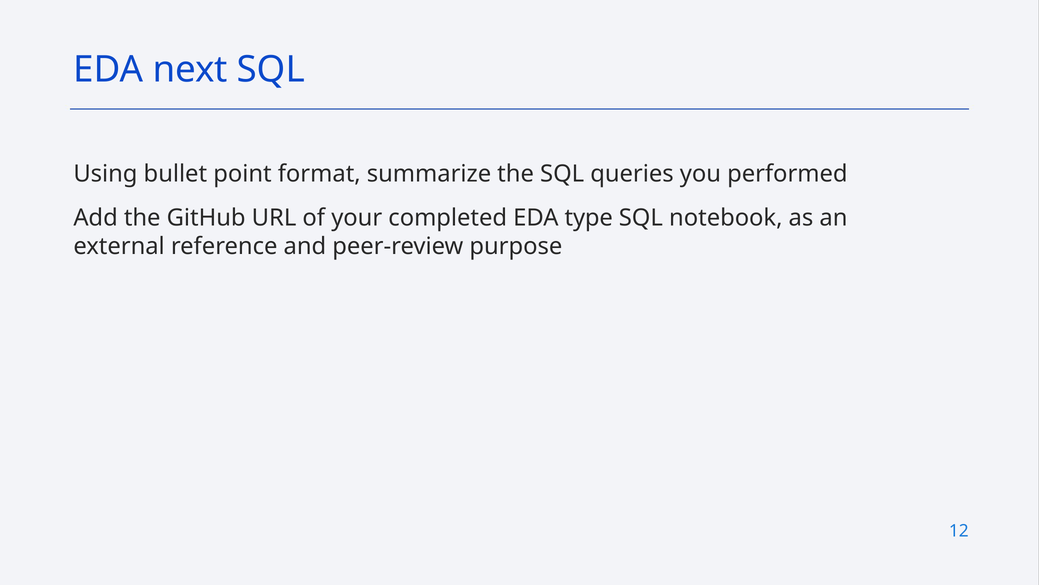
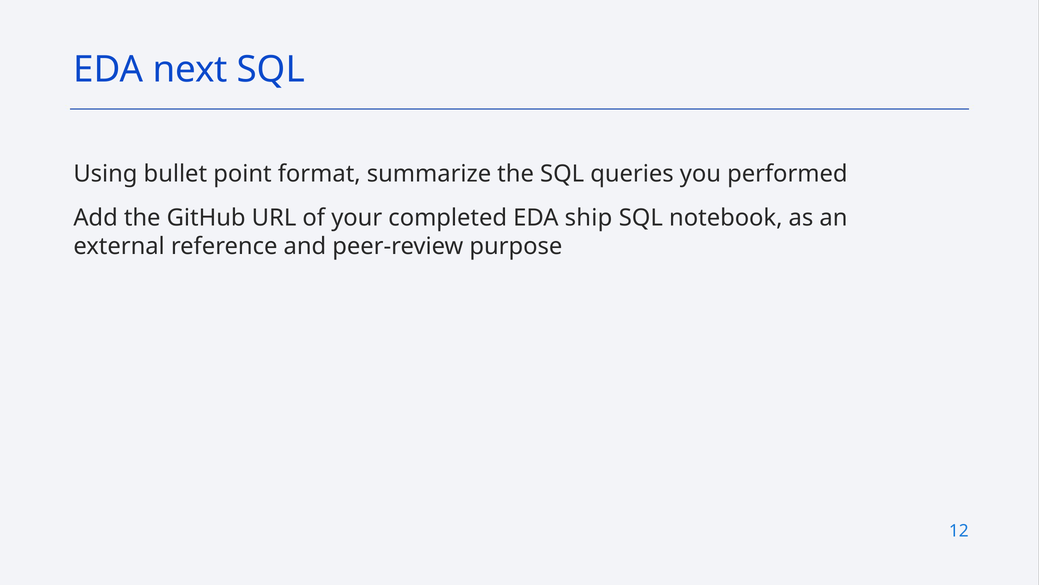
type: type -> ship
